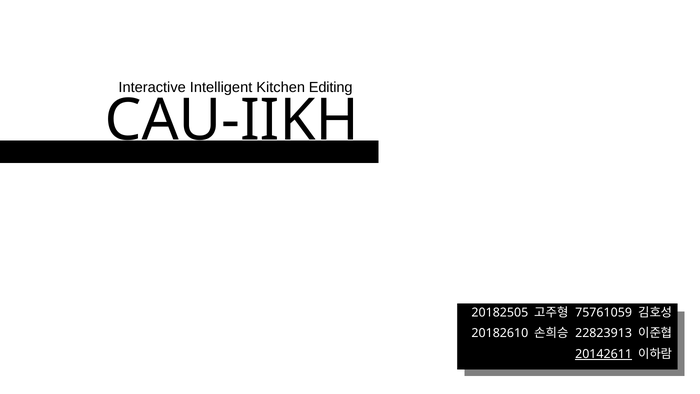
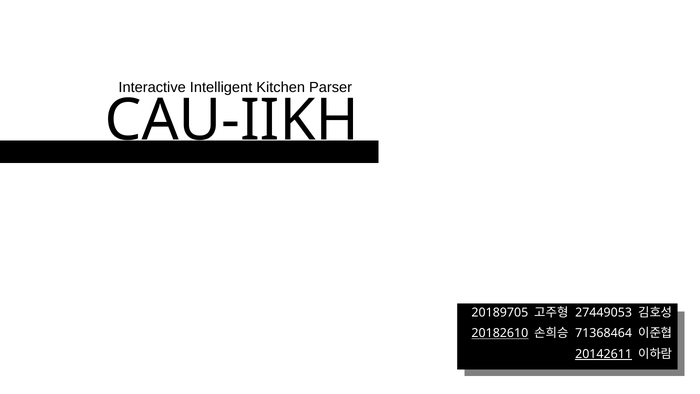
Editing: Editing -> Parser
20182505: 20182505 -> 20189705
75761059: 75761059 -> 27449053
20182610 underline: none -> present
22823913: 22823913 -> 71368464
